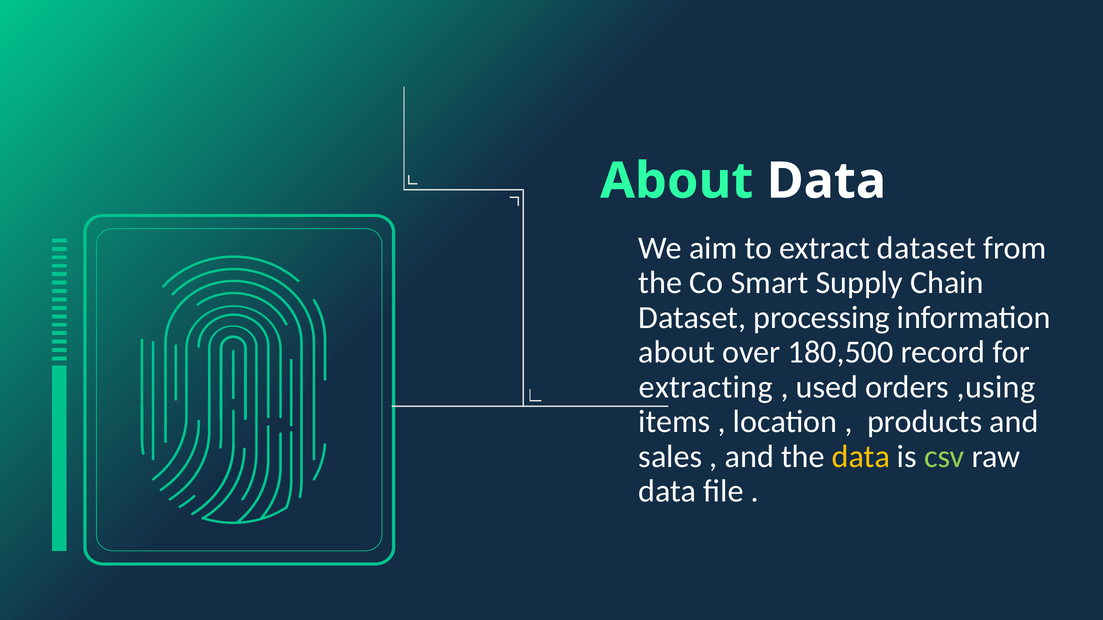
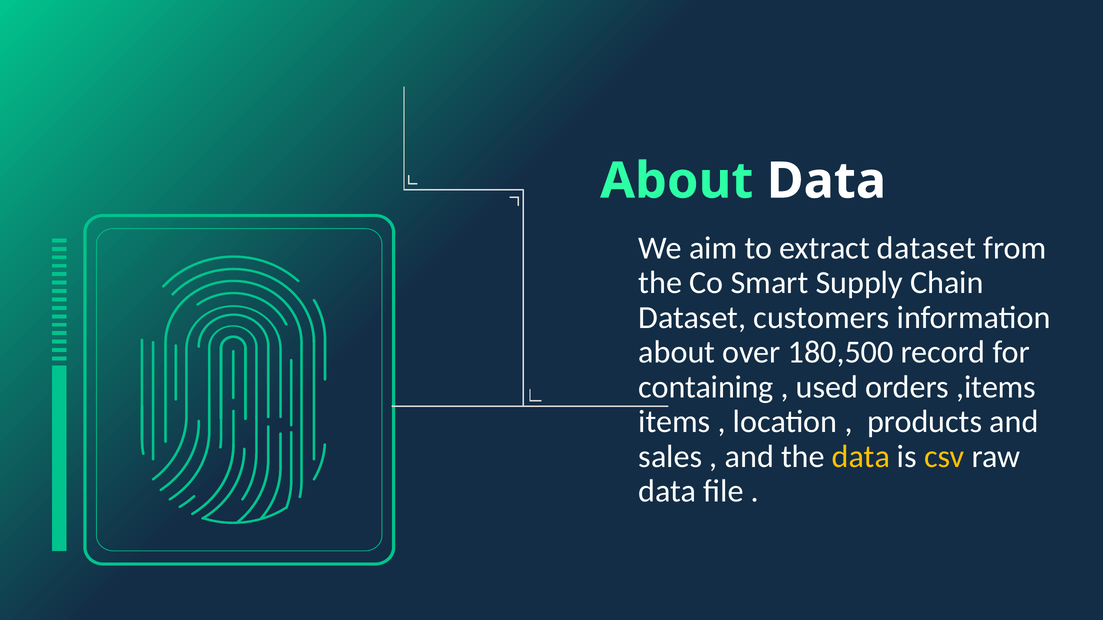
processing: processing -> customers
extracting: extracting -> containing
,using: ,using -> ,items
csv colour: light green -> yellow
